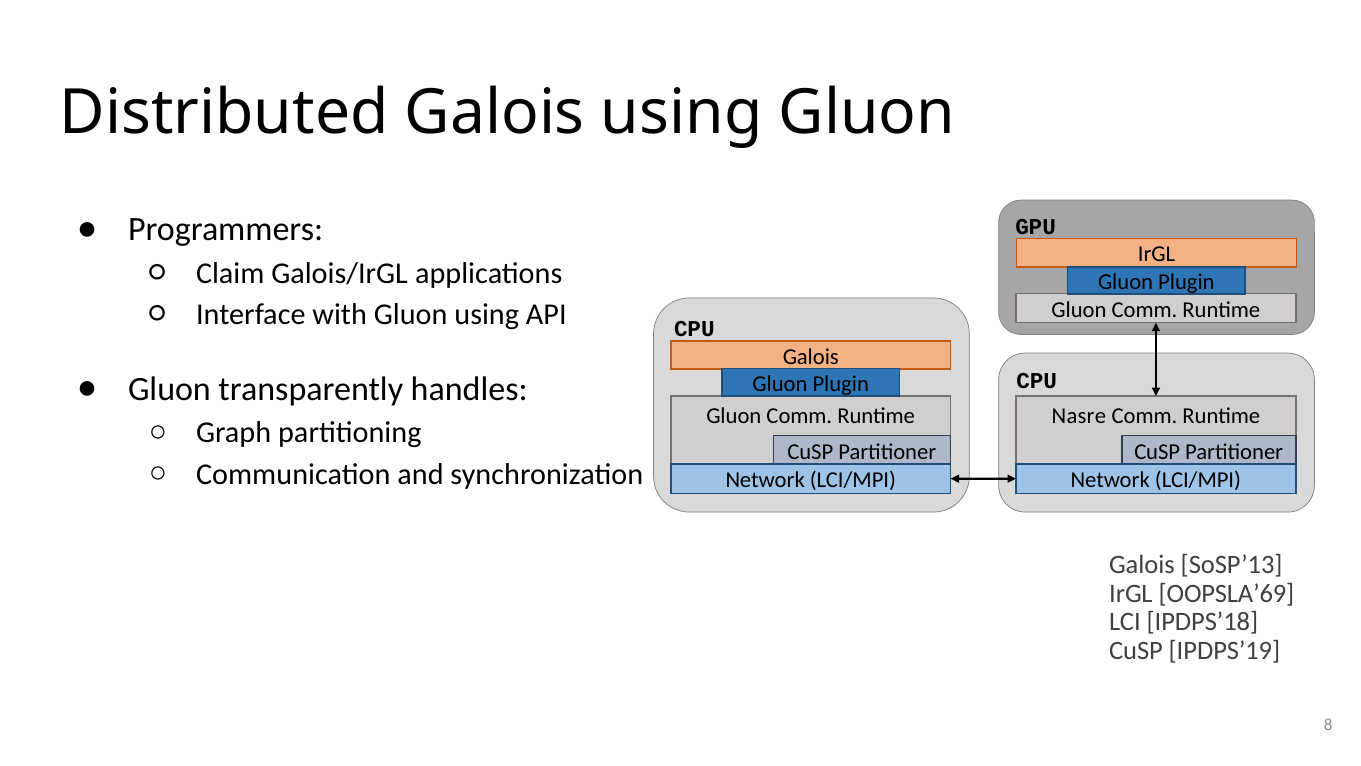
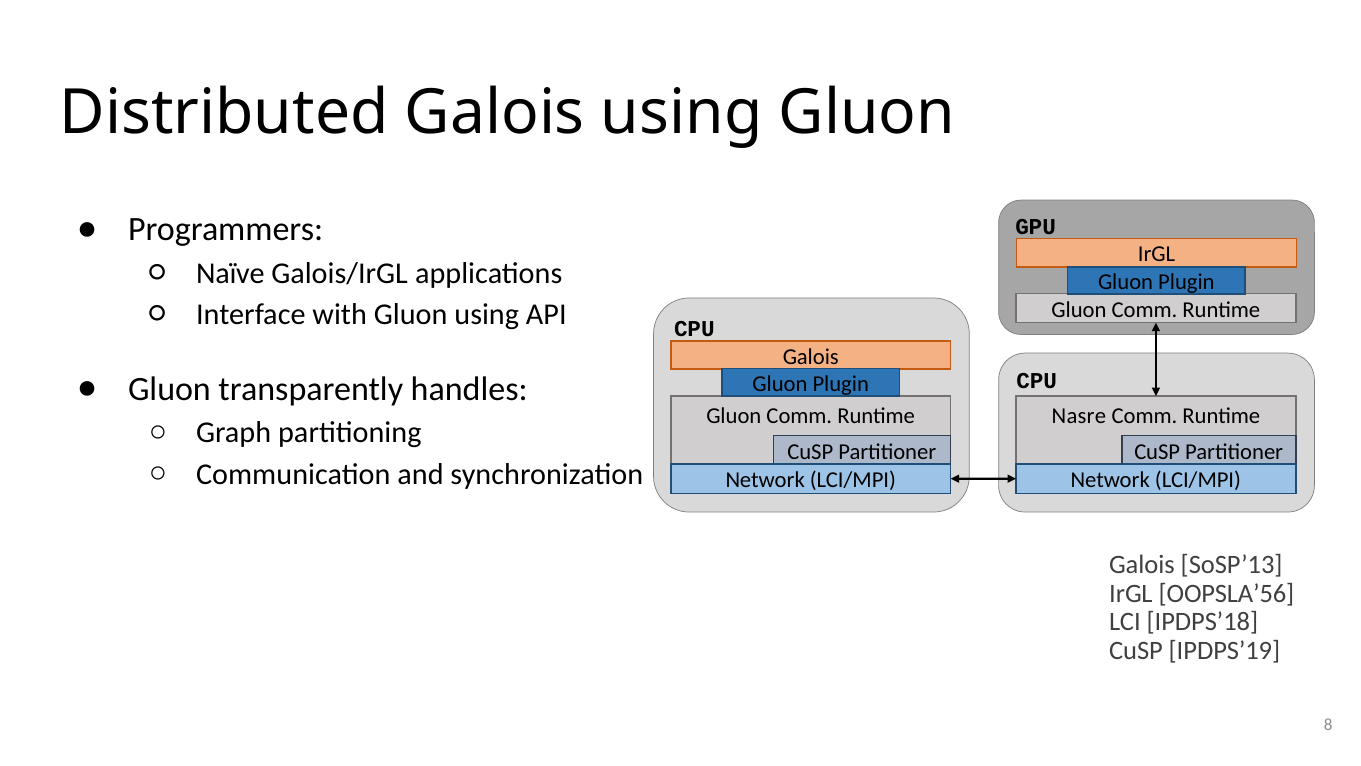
Claim: Claim -> Naïve
OOPSLA’69: OOPSLA’69 -> OOPSLA’56
